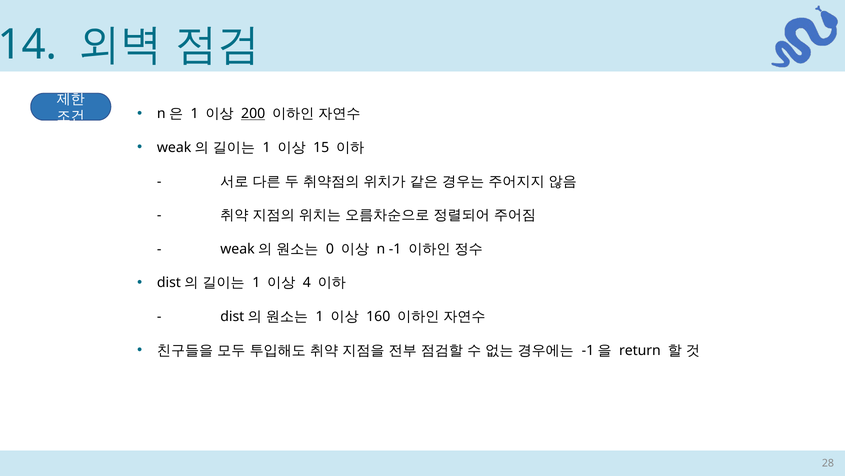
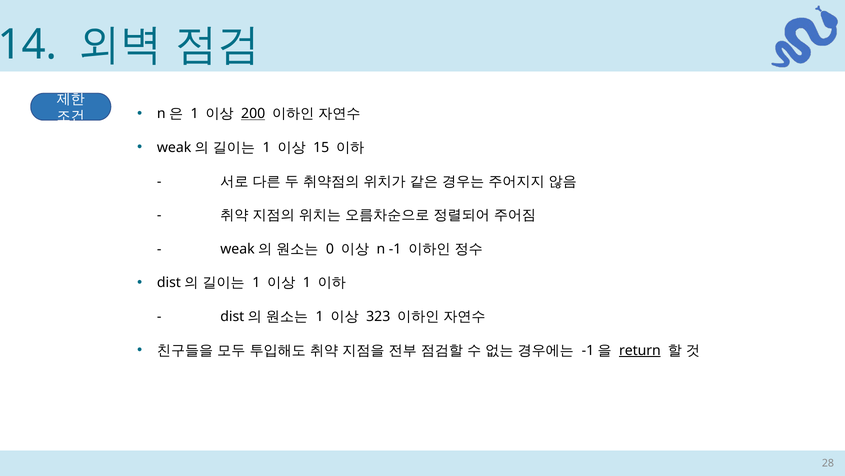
4 at (307, 282): 4 -> 1
160: 160 -> 323
return underline: none -> present
